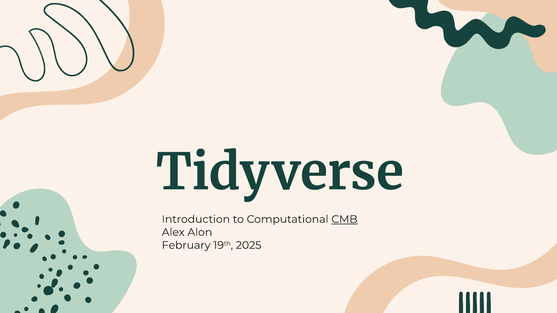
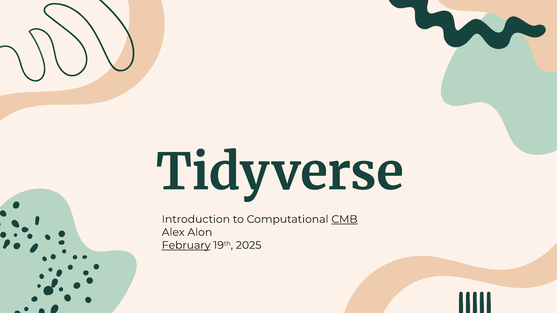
February underline: none -> present
